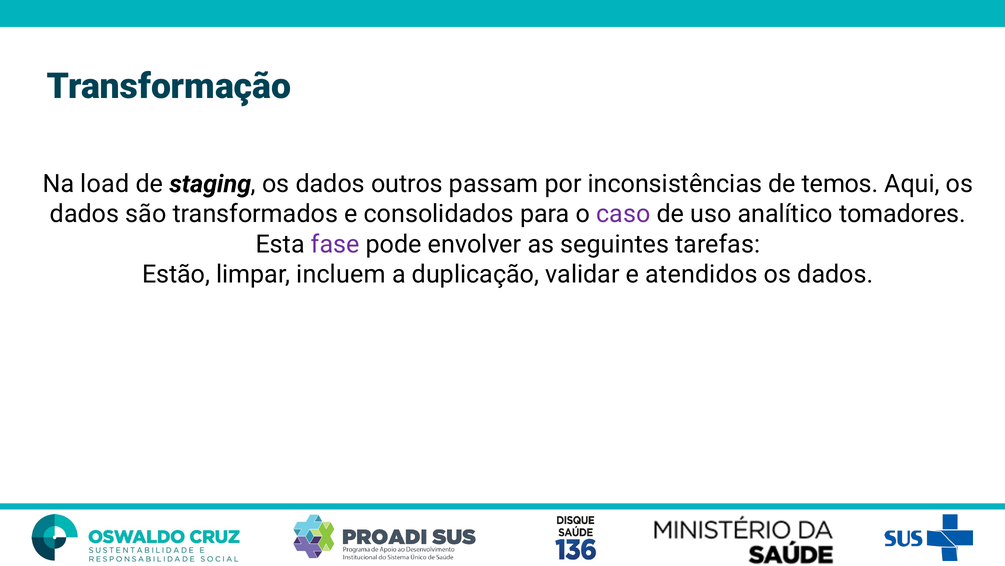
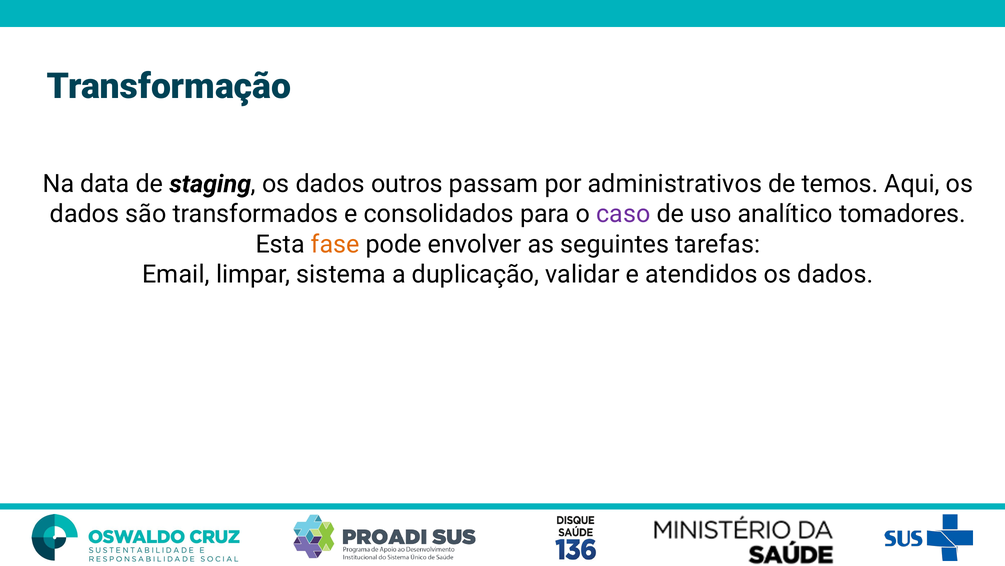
load: load -> data
inconsistências: inconsistências -> administrativos
fase colour: purple -> orange
Estão: Estão -> Email
incluem: incluem -> sistema
